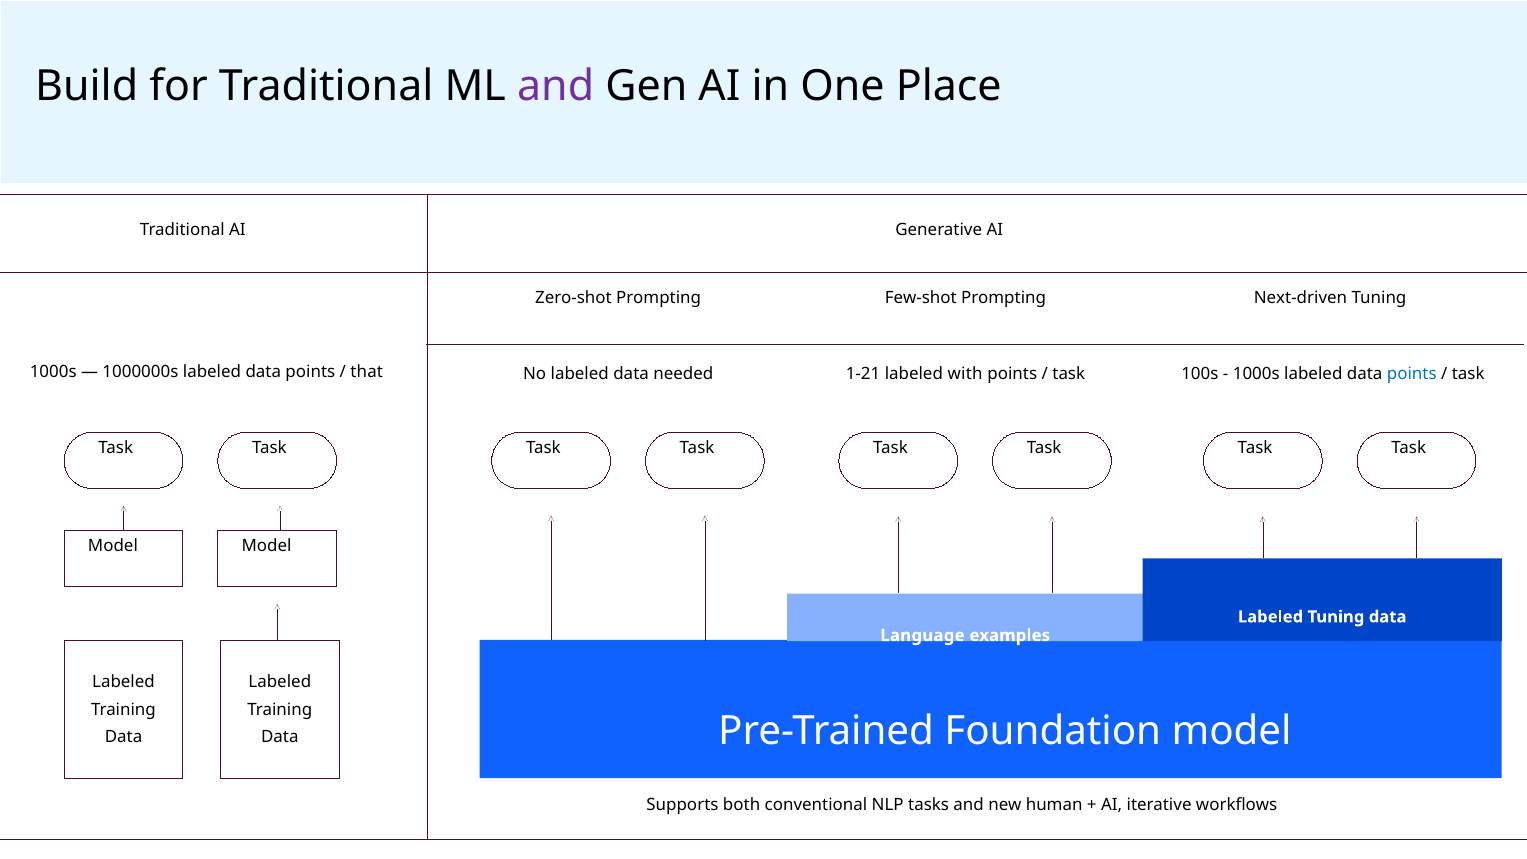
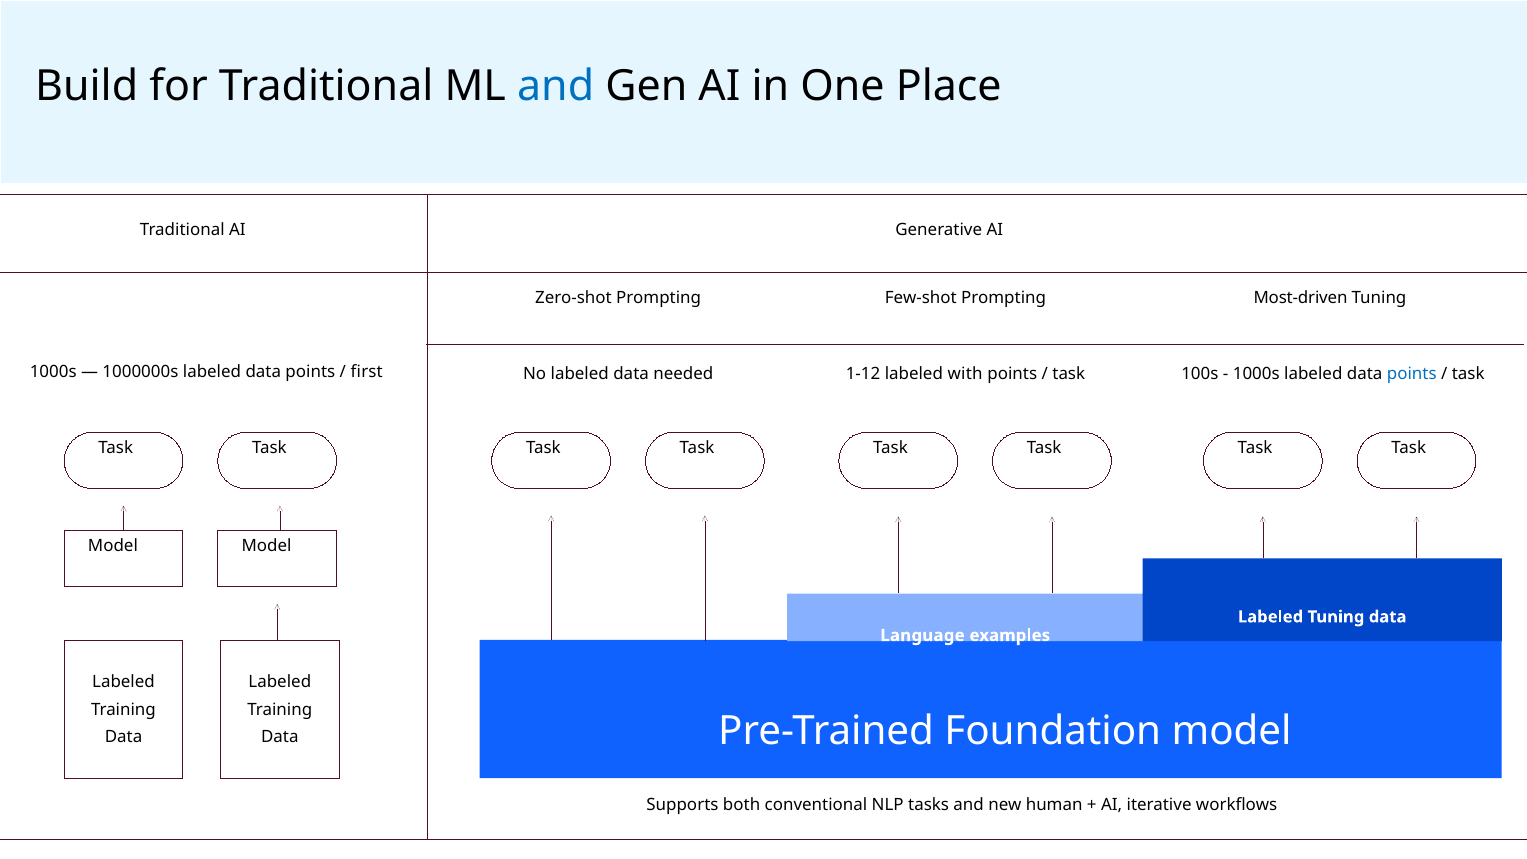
and at (556, 87) colour: purple -> blue
Next-driven: Next-driven -> Most-driven
that: that -> first
1-21: 1-21 -> 1-12
